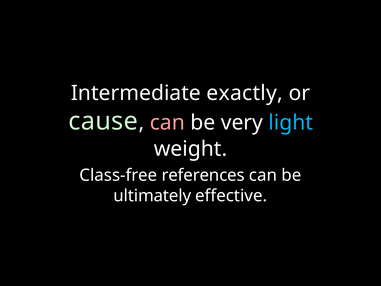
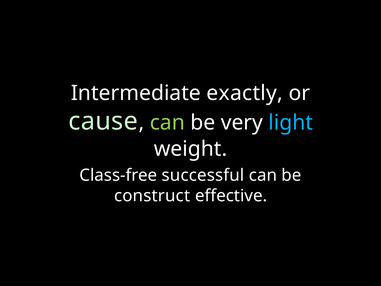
can at (167, 123) colour: pink -> light green
references: references -> successful
ultimately: ultimately -> construct
